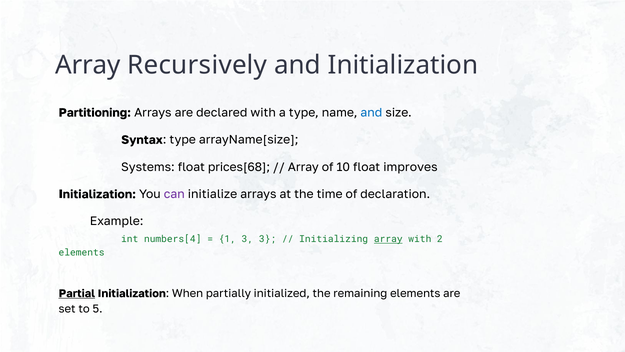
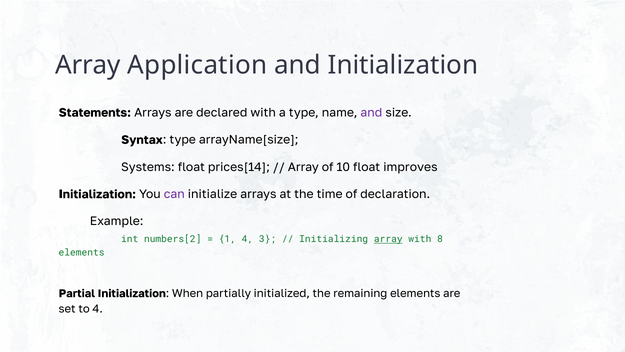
Recursively: Recursively -> Application
Partitioning: Partitioning -> Statements
and at (371, 112) colour: blue -> purple
prices[68: prices[68 -> prices[14
numbers[4: numbers[4 -> numbers[2
1 3: 3 -> 4
2: 2 -> 8
Partial underline: present -> none
to 5: 5 -> 4
